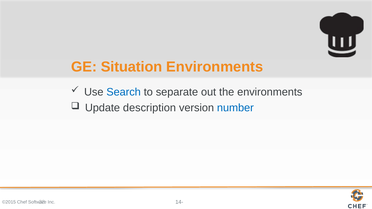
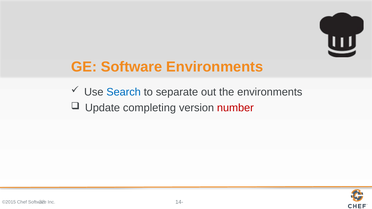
GE Situation: Situation -> Software
description: description -> completing
number colour: blue -> red
